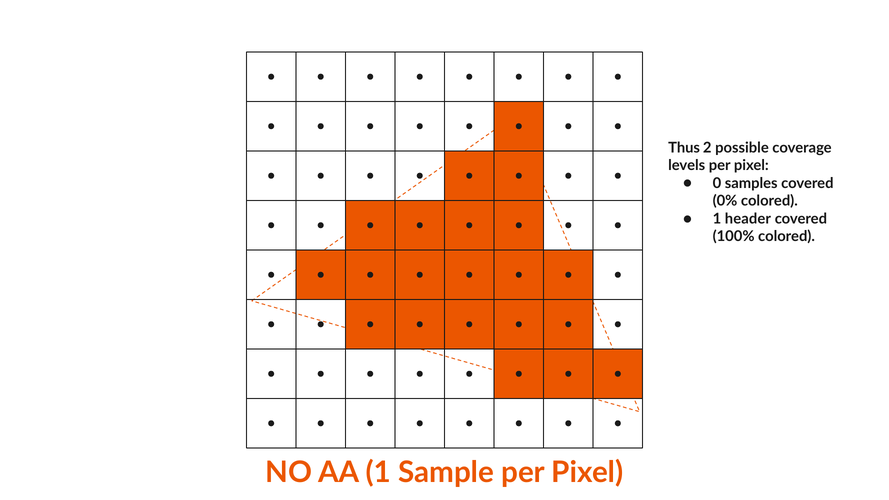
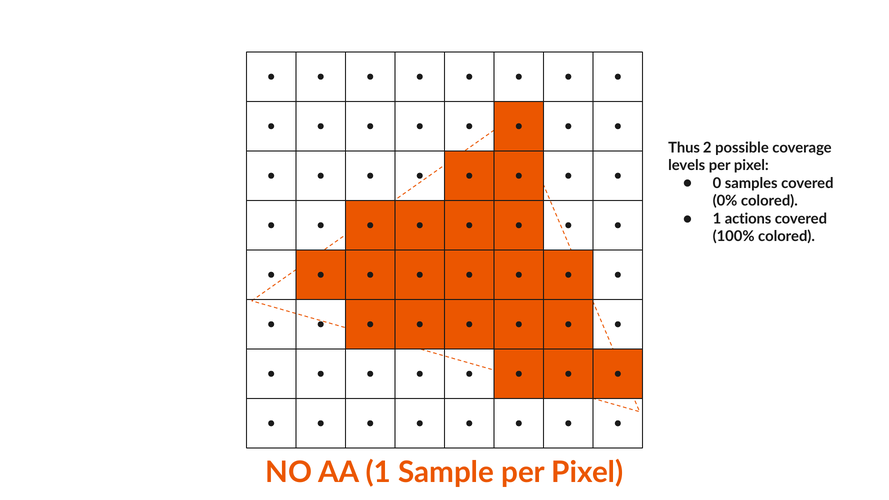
header: header -> actions
